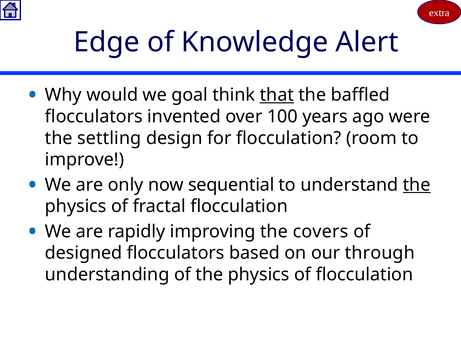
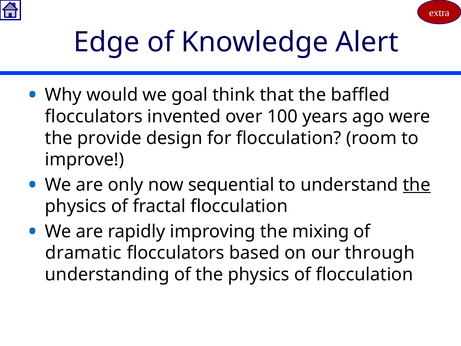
that underline: present -> none
settling: settling -> provide
covers: covers -> mixing
designed: designed -> dramatic
